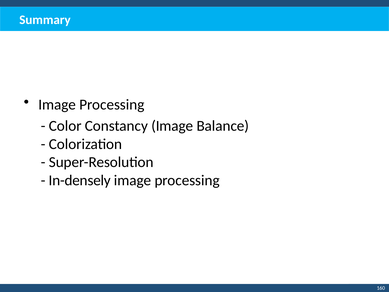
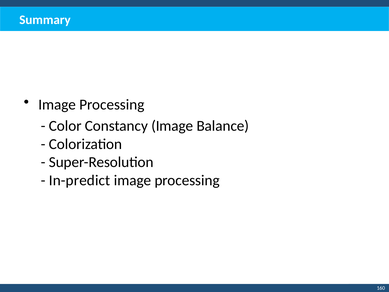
In-densely: In-densely -> In-predict
